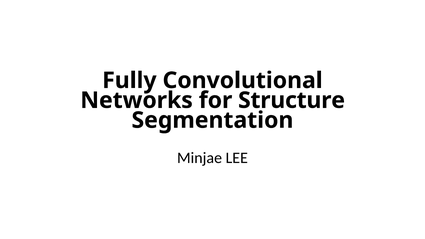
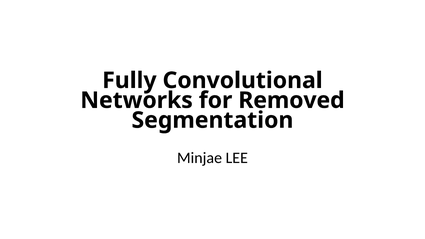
Structure: Structure -> Removed
